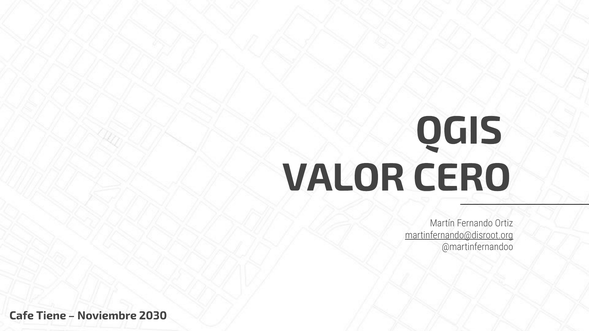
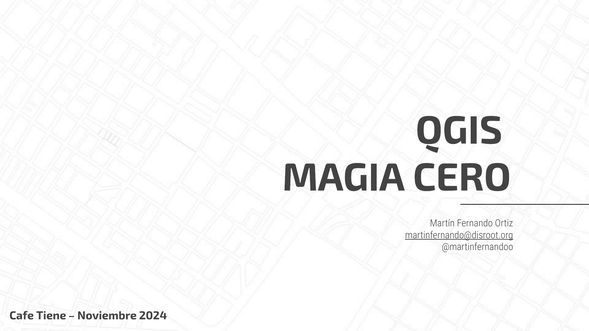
VALOR: VALOR -> MAGIA
2030: 2030 -> 2024
